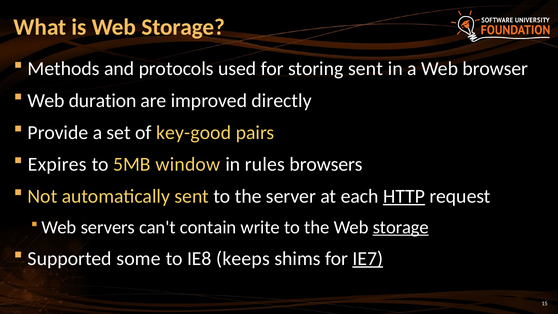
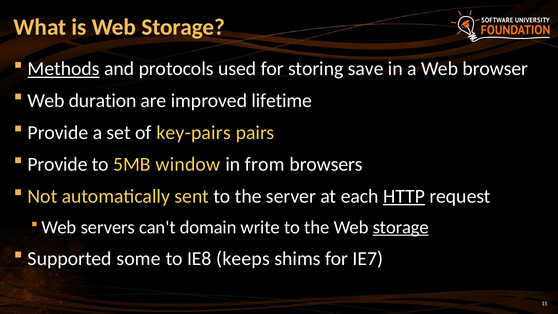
Methods underline: none -> present
storing sent: sent -> save
directly: directly -> lifetime
key-good: key-good -> key-pairs
Expires at (57, 164): Expires -> Provide
rules: rules -> from
contain: contain -> domain
IE7 underline: present -> none
